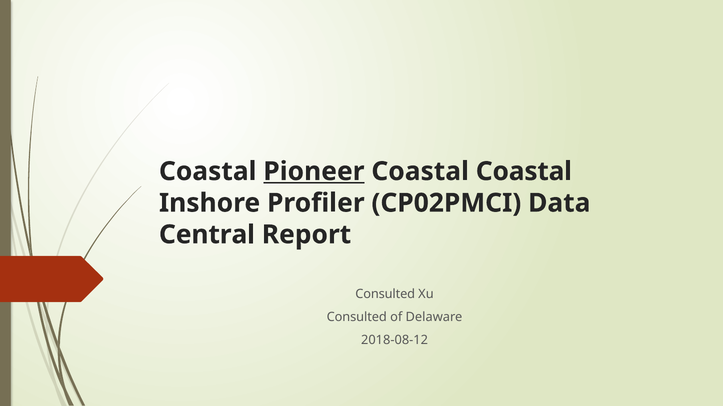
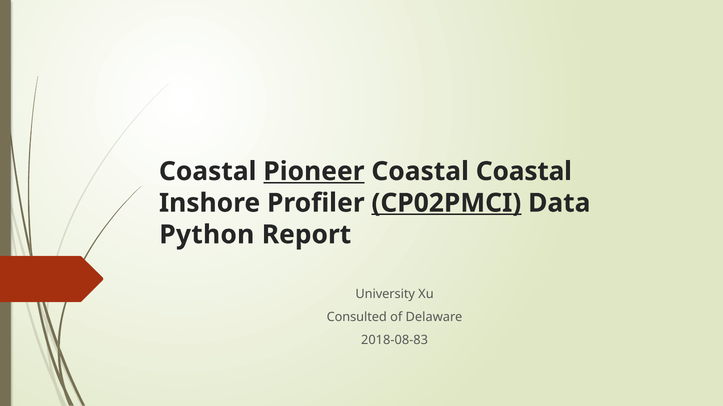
CP02PMCI underline: none -> present
Central: Central -> Python
Consulted at (385, 295): Consulted -> University
2018-08-12: 2018-08-12 -> 2018-08-83
